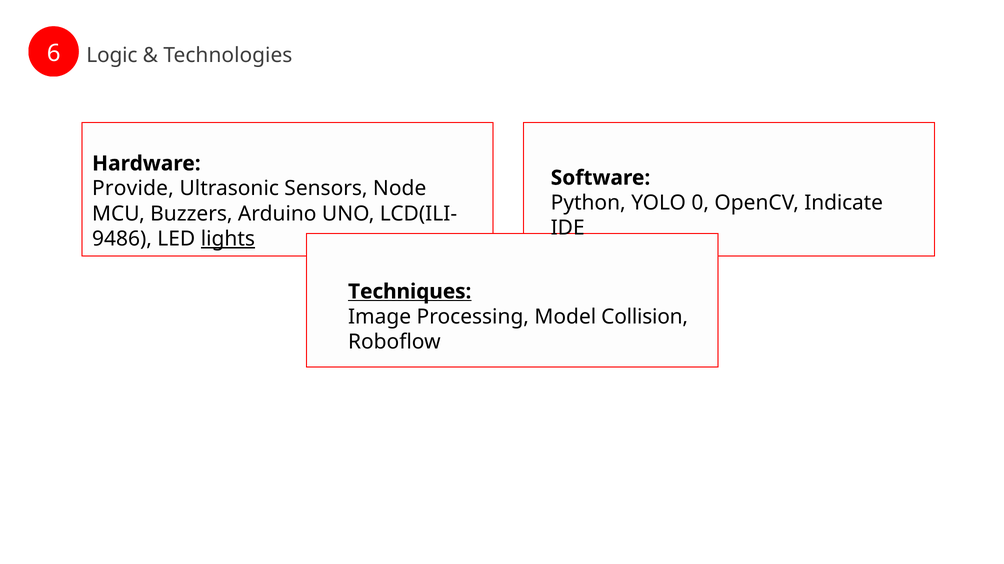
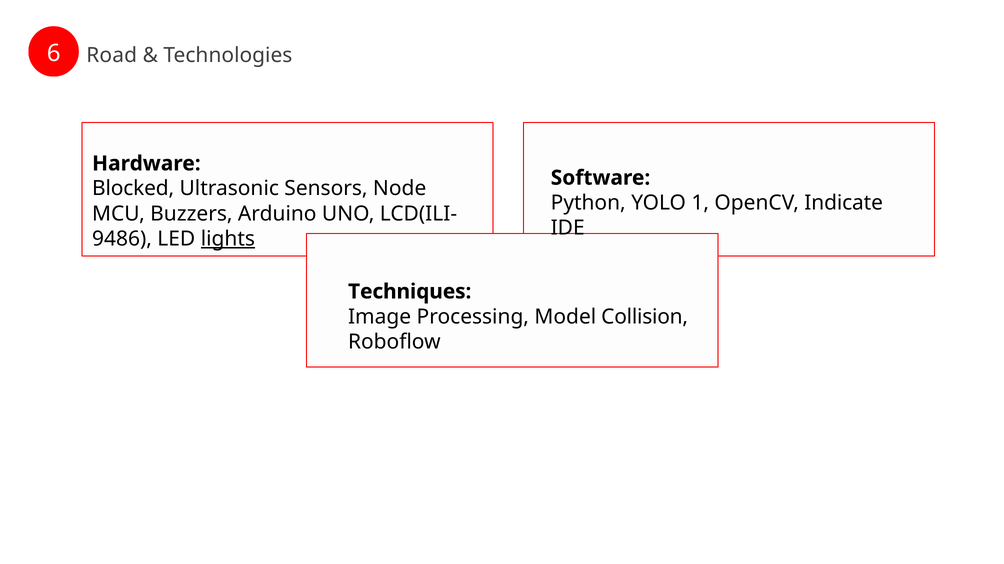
Logic: Logic -> Road
Provide: Provide -> Blocked
0: 0 -> 1
Techniques underline: present -> none
